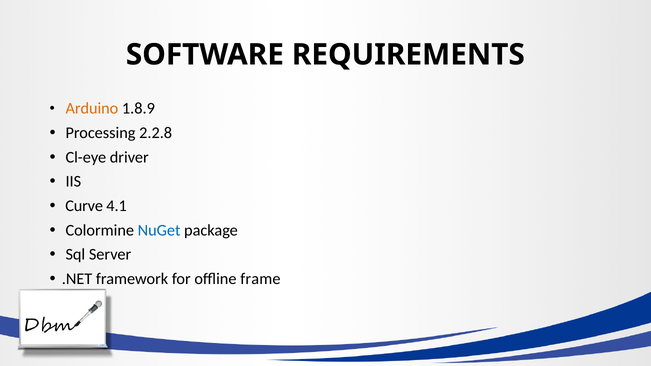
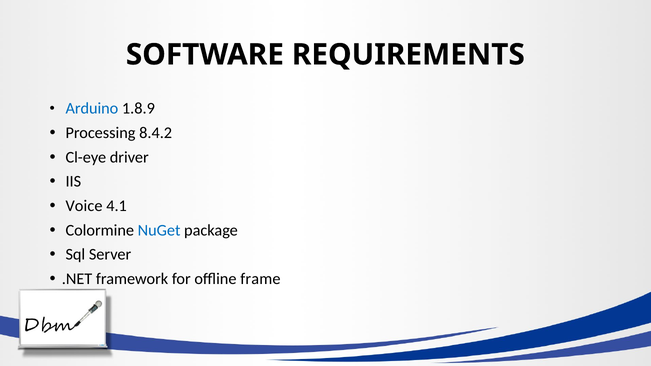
Arduino colour: orange -> blue
2.2.8: 2.2.8 -> 8.4.2
Curve: Curve -> Voice
